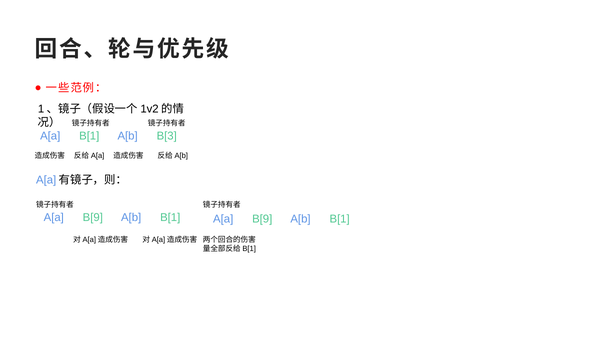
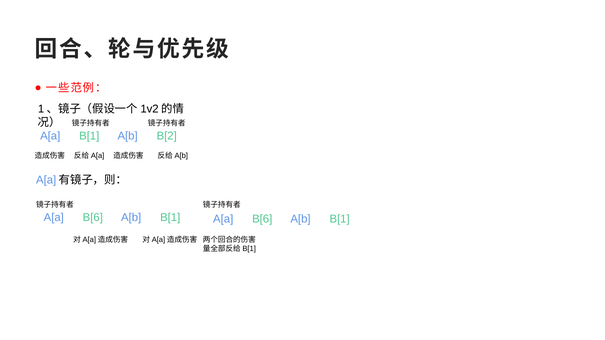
B[3: B[3 -> B[2
B[9 at (93, 218): B[9 -> B[6
B[9 at (262, 219): B[9 -> B[6
